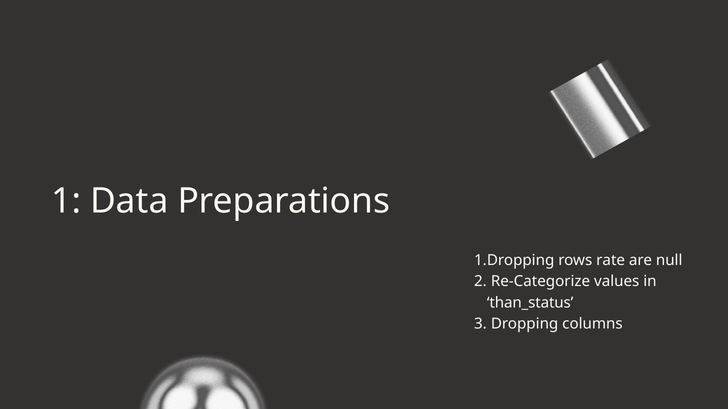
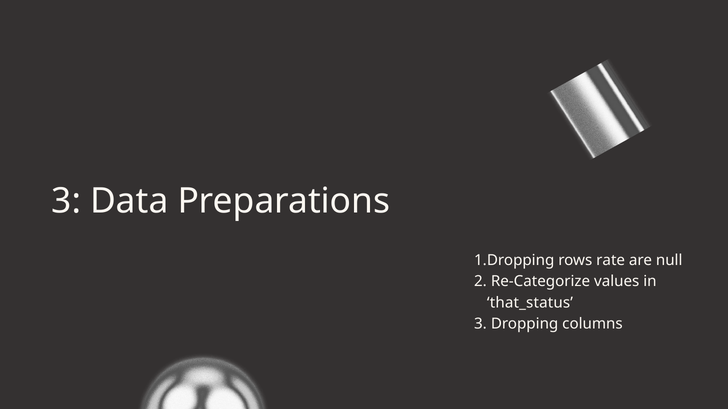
1 at (66, 201): 1 -> 3
than_status: than_status -> that_status
